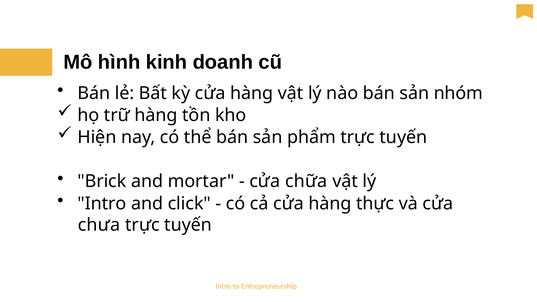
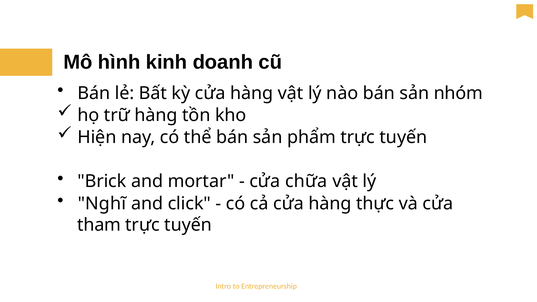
Intro at (102, 204): Intro -> Nghĩ
chưa: chưa -> tham
